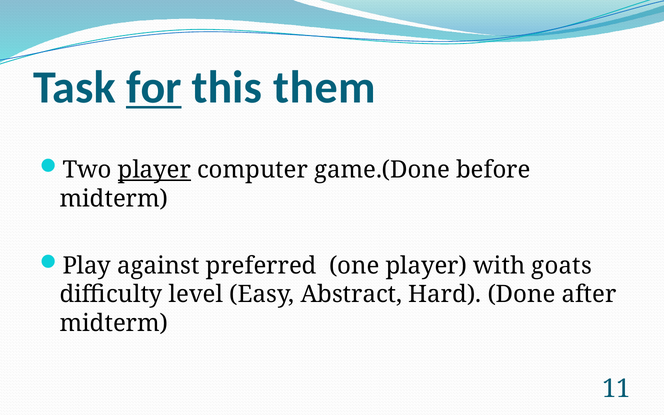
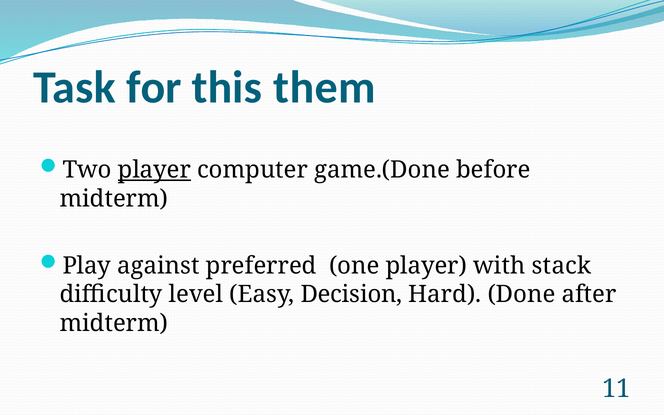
for underline: present -> none
goats: goats -> stack
Abstract: Abstract -> Decision
